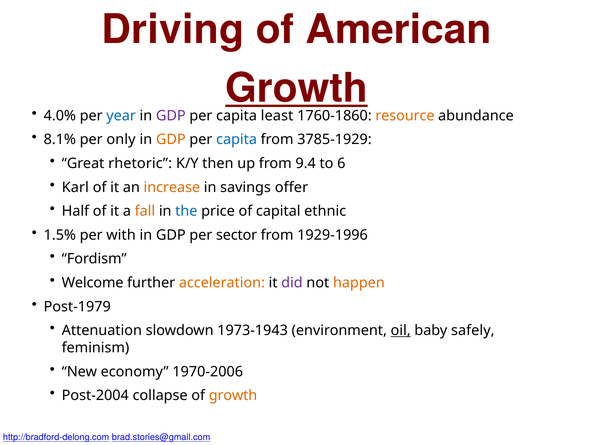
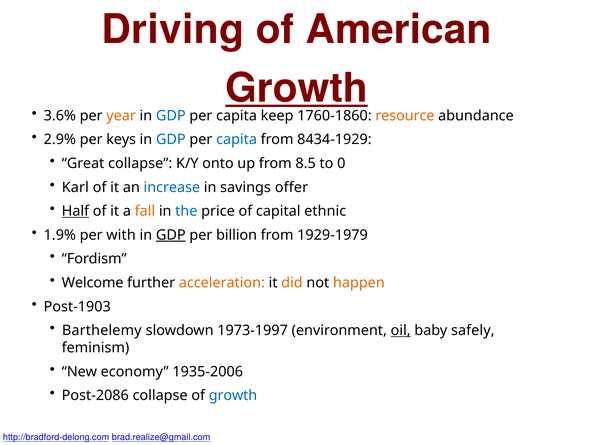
4.0%: 4.0% -> 3.6%
year colour: blue -> orange
GDP at (171, 116) colour: purple -> blue
least: least -> keep
8.1%: 8.1% -> 2.9%
only: only -> keys
GDP at (171, 139) colour: orange -> blue
3785-1929: 3785-1929 -> 8434-1929
Great rhetoric: rhetoric -> collapse
then: then -> onto
9.4: 9.4 -> 8.5
6: 6 -> 0
increase colour: orange -> blue
Half underline: none -> present
1.5%: 1.5% -> 1.9%
GDP at (171, 235) underline: none -> present
sector: sector -> billion
1929-1996: 1929-1996 -> 1929-1979
did colour: purple -> orange
Post-1979: Post-1979 -> Post-1903
Attenuation: Attenuation -> Barthelemy
1973-1943: 1973-1943 -> 1973-1997
1970-2006: 1970-2006 -> 1935-2006
Post-2004: Post-2004 -> Post-2086
growth at (233, 395) colour: orange -> blue
brad.stories@gmail.com: brad.stories@gmail.com -> brad.realize@gmail.com
